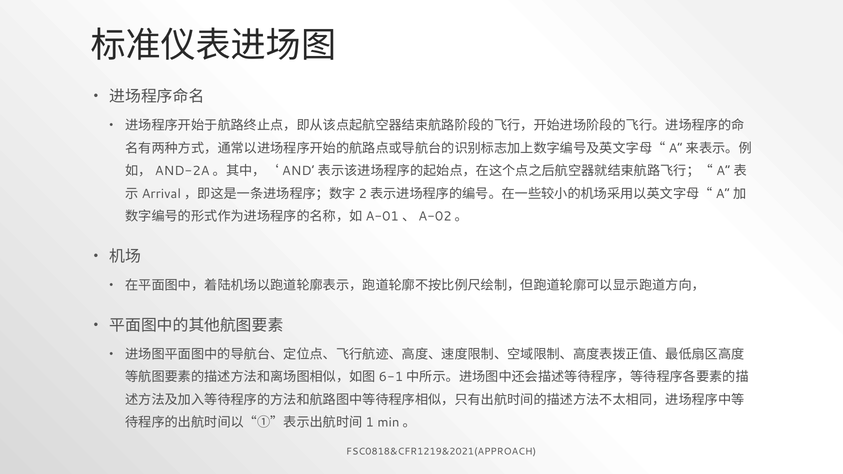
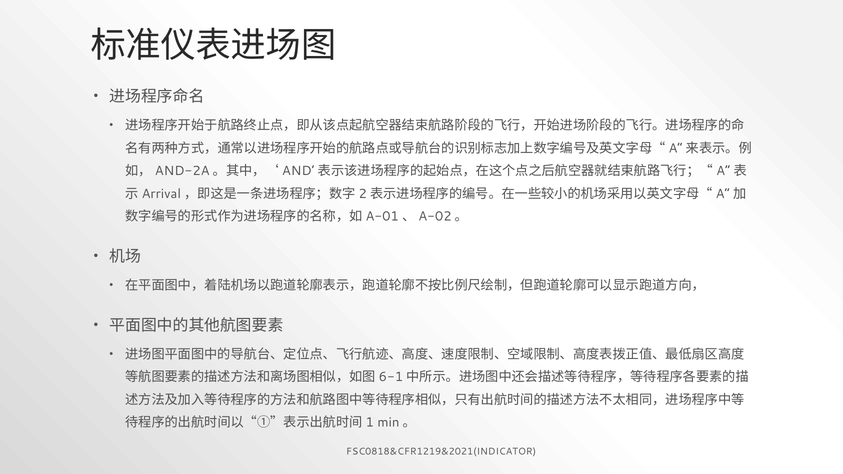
FSC0818&CFR1219&2021(APPROACH: FSC0818&CFR1219&2021(APPROACH -> FSC0818&CFR1219&2021(INDICATOR
